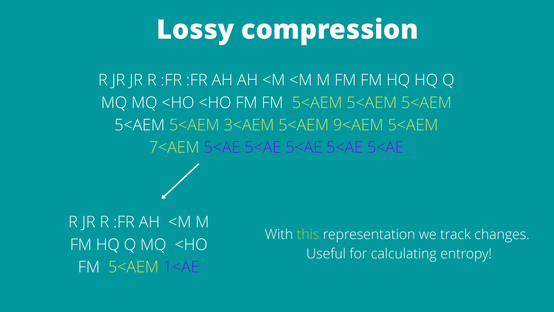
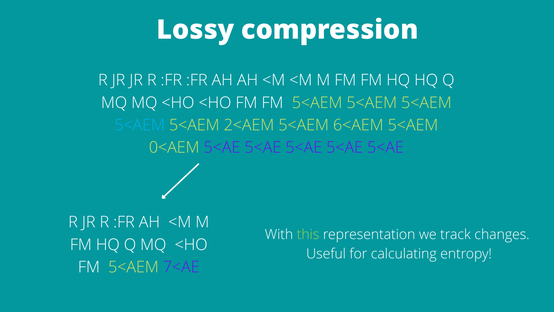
5<AEM at (140, 125) colour: white -> light blue
3<AEM: 3<AEM -> 2<AEM
9<AEM: 9<AEM -> 6<AEM
7<AEM: 7<AEM -> 0<AEM
1<AE: 1<AE -> 7<AE
